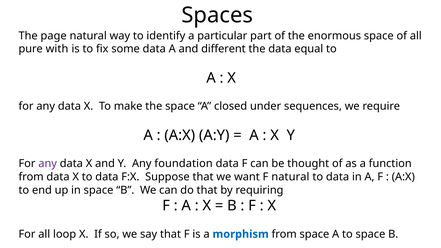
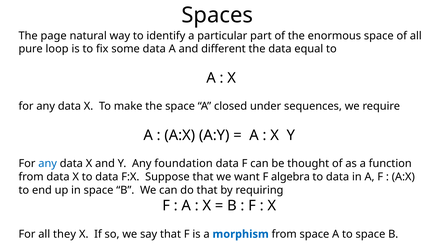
with: with -> loop
any at (48, 164) colour: purple -> blue
F natural: natural -> algebra
loop: loop -> they
